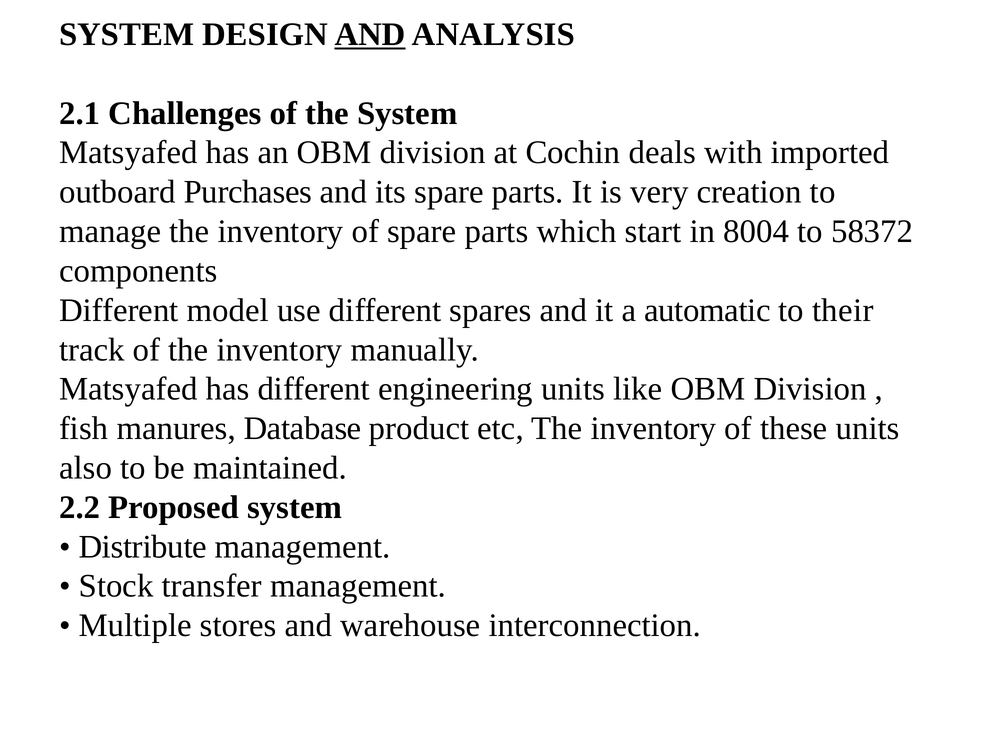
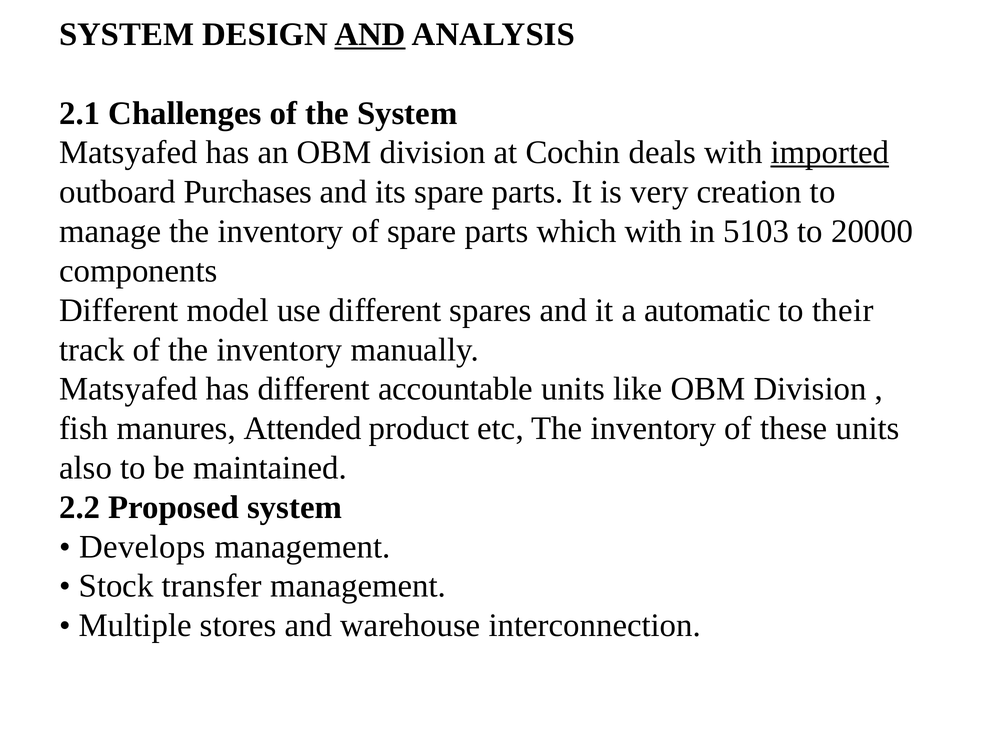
imported underline: none -> present
which start: start -> with
8004: 8004 -> 5103
58372: 58372 -> 20000
engineering: engineering -> accountable
Database: Database -> Attended
Distribute: Distribute -> Develops
